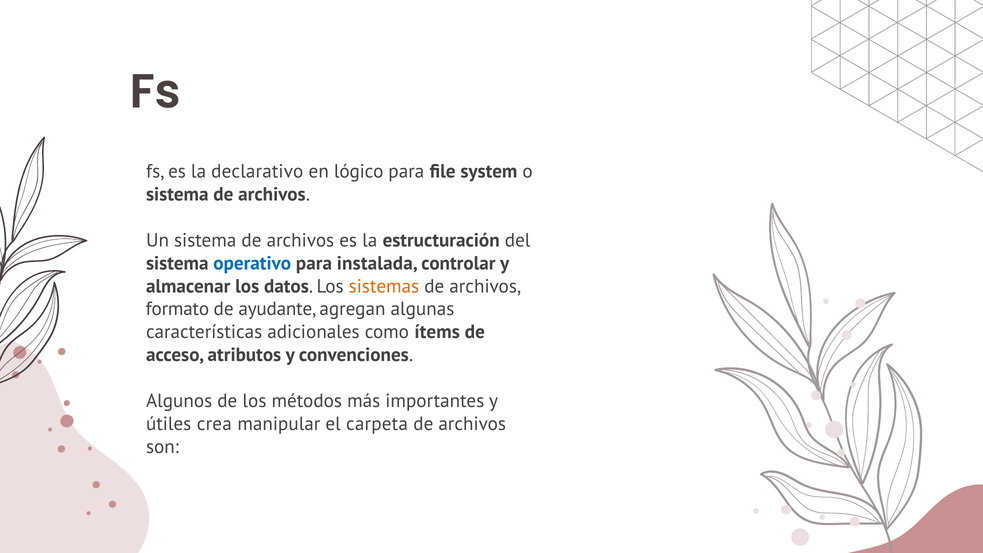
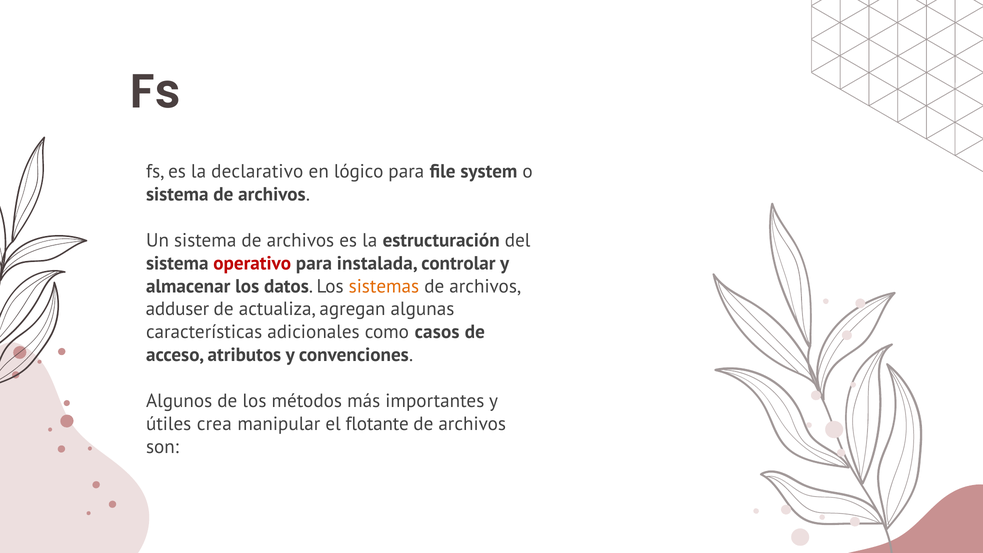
operativo colour: blue -> red
formato: formato -> adduser
ayudante: ayudante -> actualiza
ítems: ítems -> casos
carpeta: carpeta -> flotante
